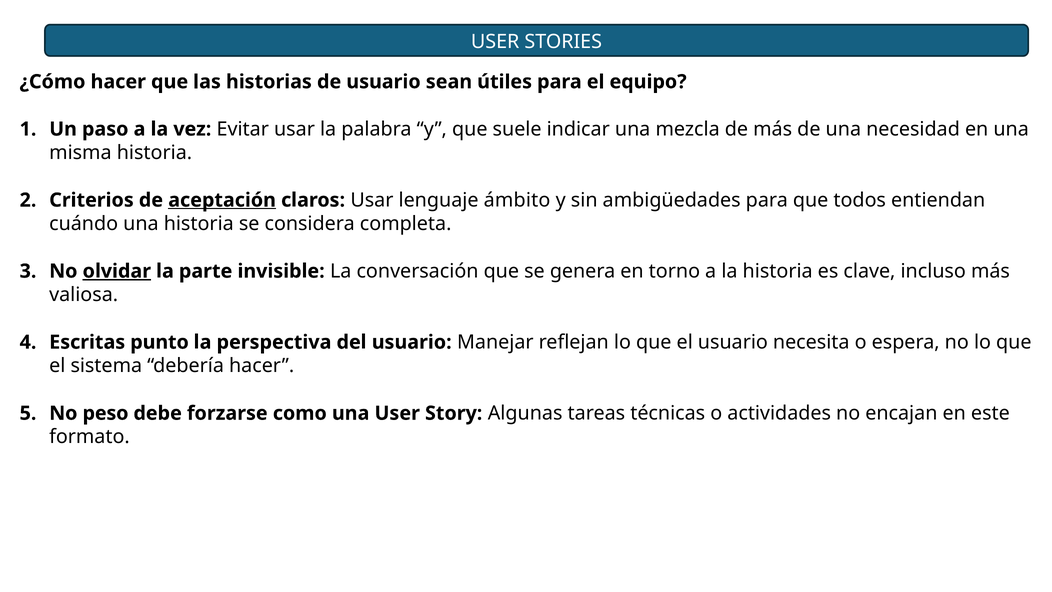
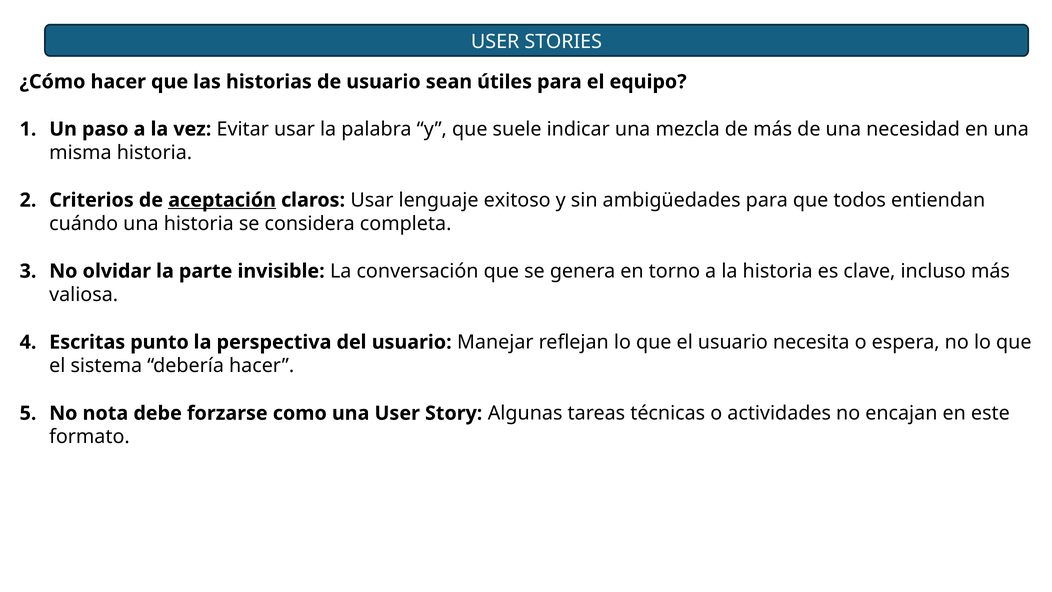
ámbito: ámbito -> exitoso
olvidar underline: present -> none
peso: peso -> nota
